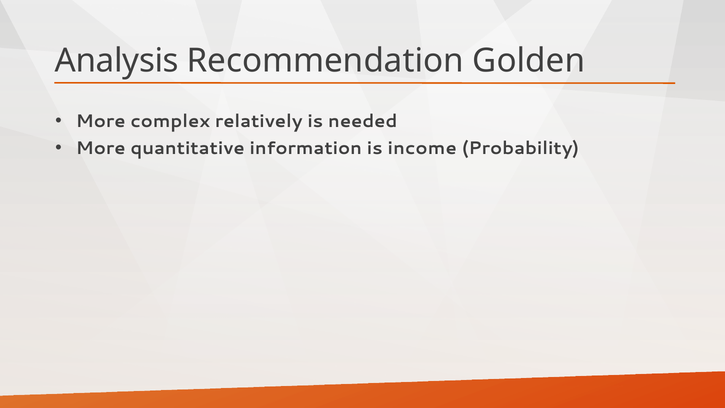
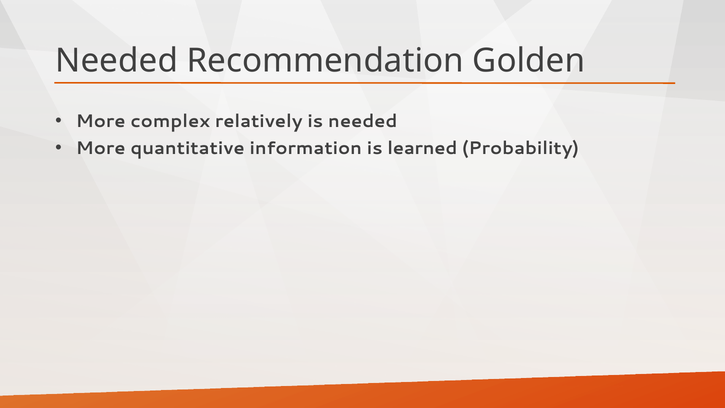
Analysis at (117, 61): Analysis -> Needed
income: income -> learned
